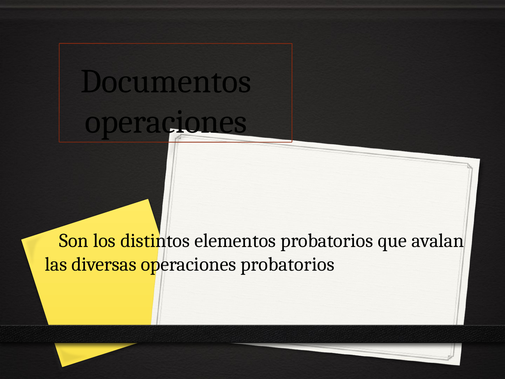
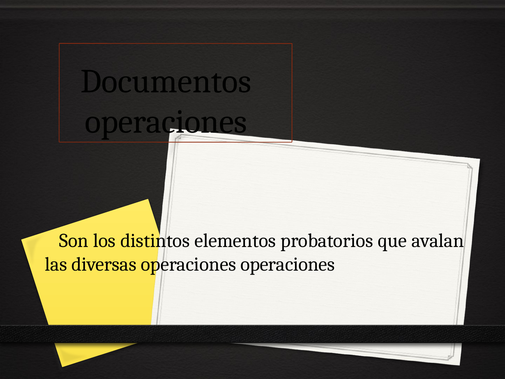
operaciones probatorios: probatorios -> operaciones
